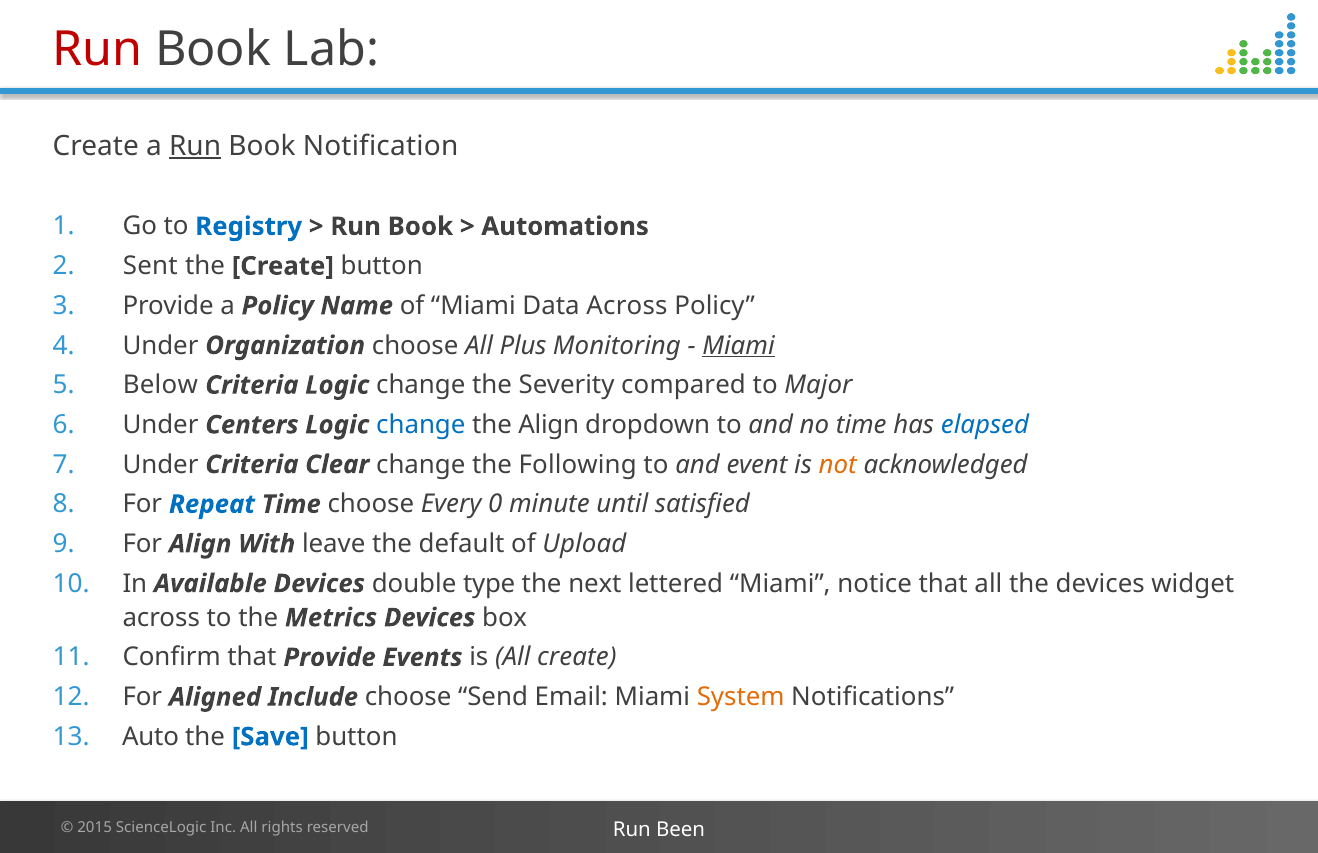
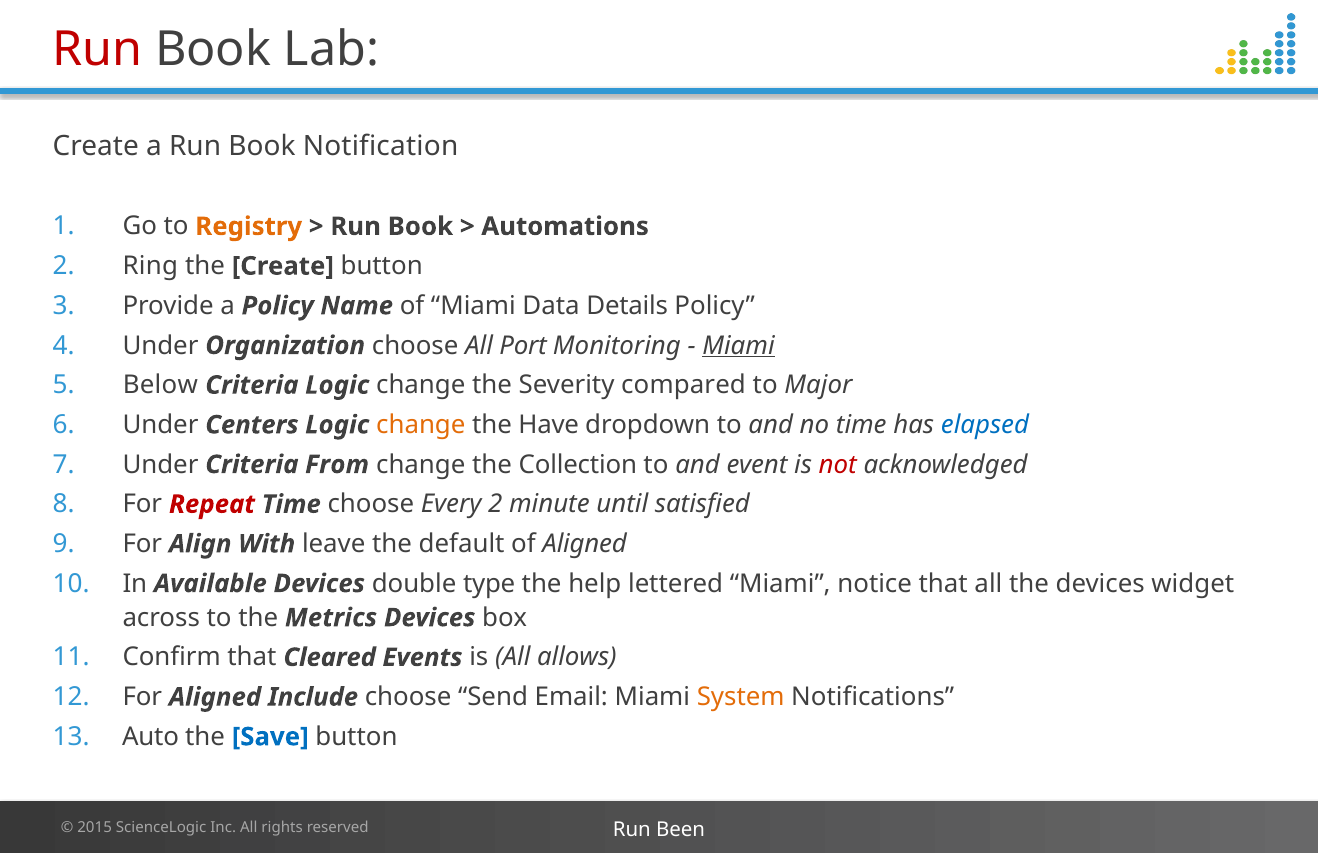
Run at (195, 146) underline: present -> none
Registry colour: blue -> orange
Sent: Sent -> Ring
Data Across: Across -> Details
Plus: Plus -> Port
change at (421, 425) colour: blue -> orange
the Align: Align -> Have
Clear: Clear -> From
Following: Following -> Collection
not colour: orange -> red
Repeat colour: blue -> red
Every 0: 0 -> 2
of Upload: Upload -> Aligned
next: next -> help
that Provide: Provide -> Cleared
All create: create -> allows
